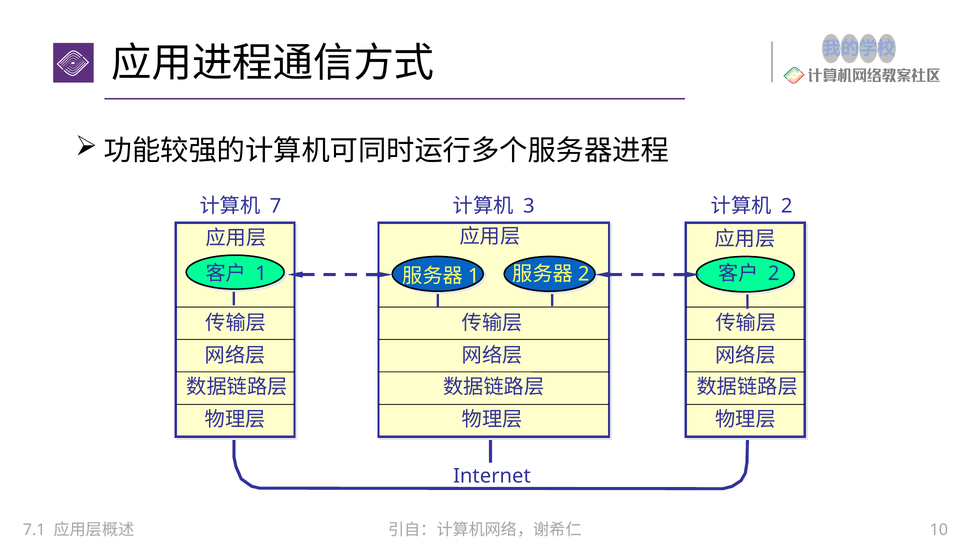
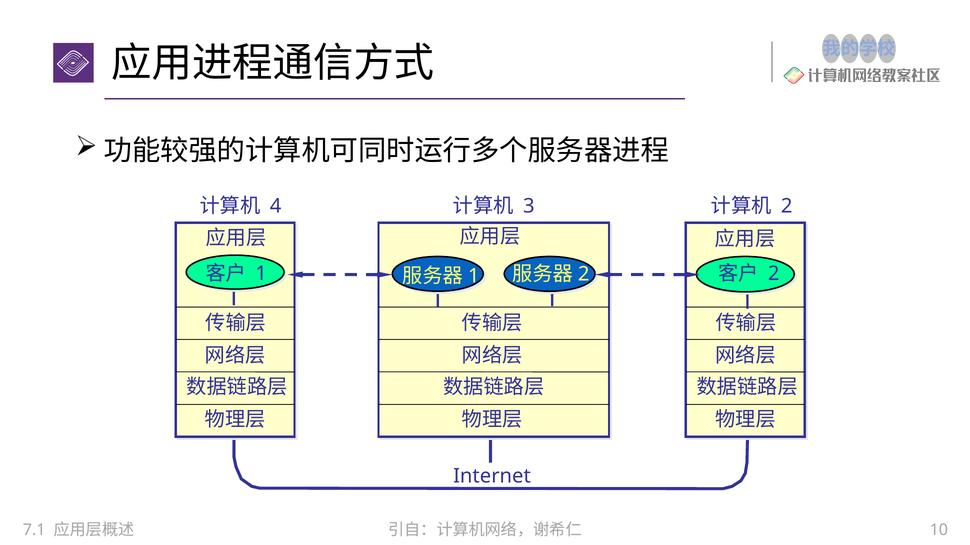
7: 7 -> 4
